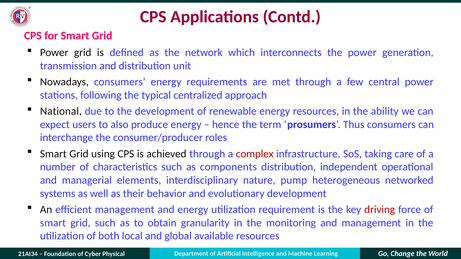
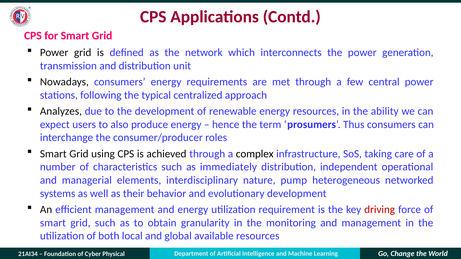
National: National -> Analyzes
complex colour: red -> black
components: components -> immediately
